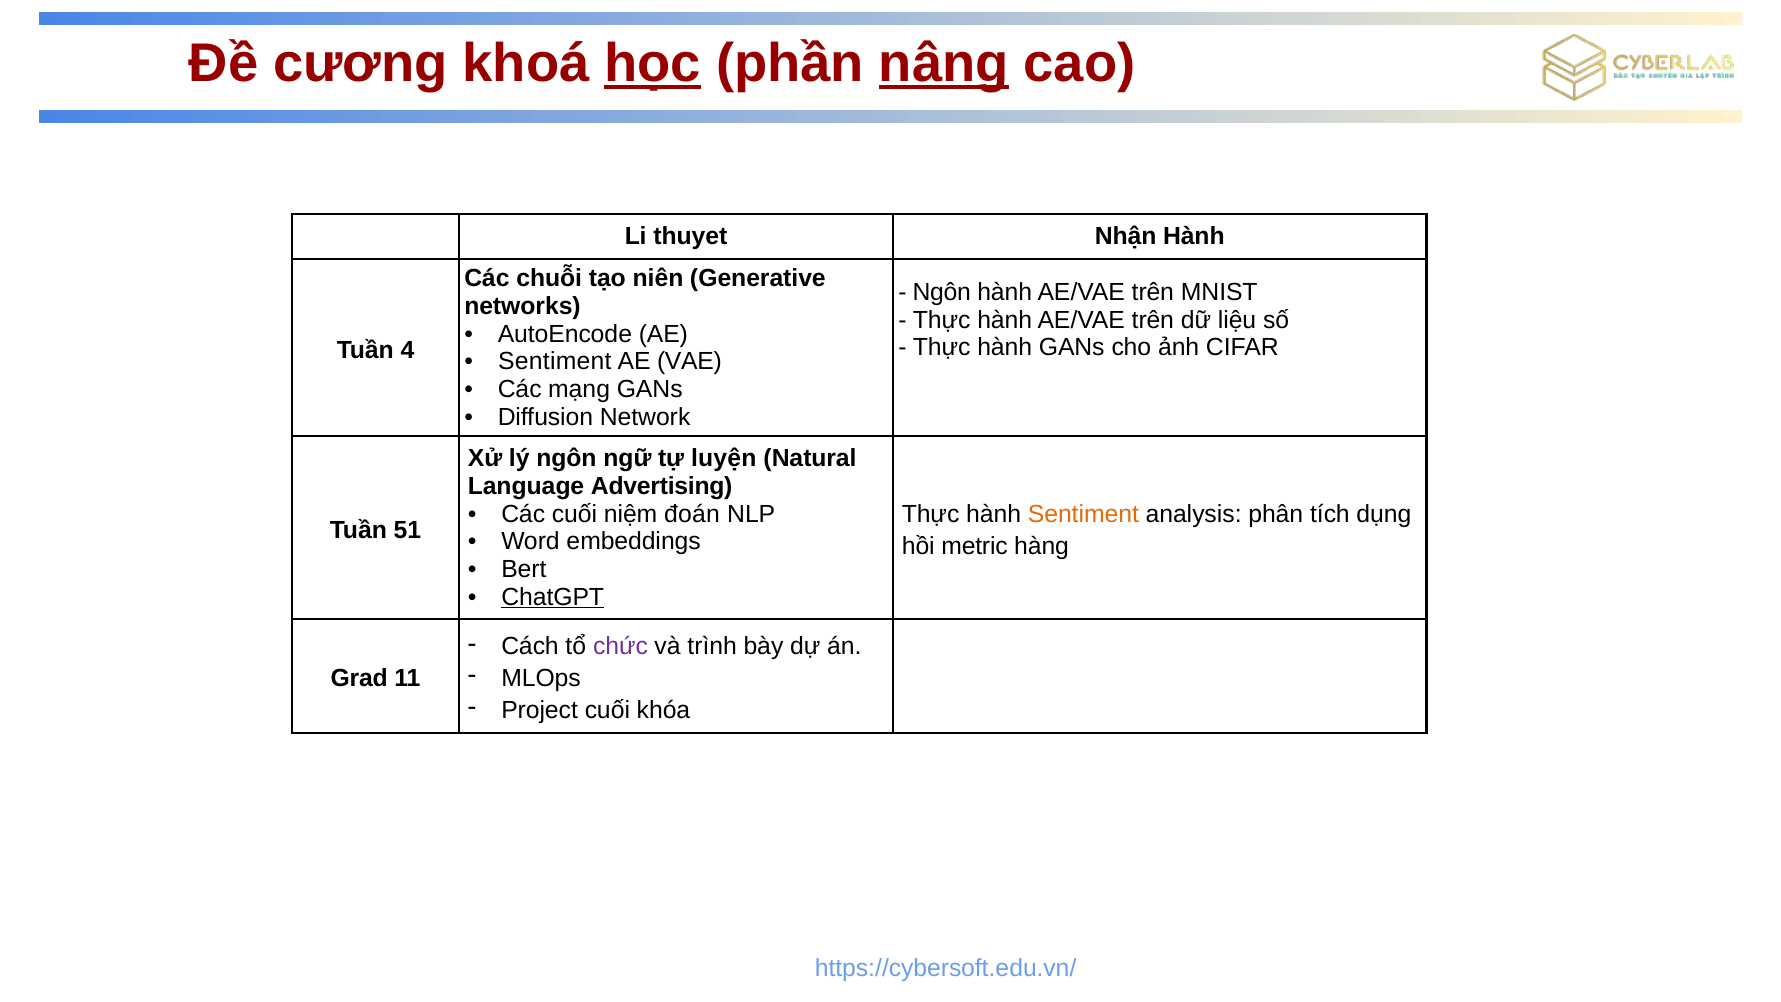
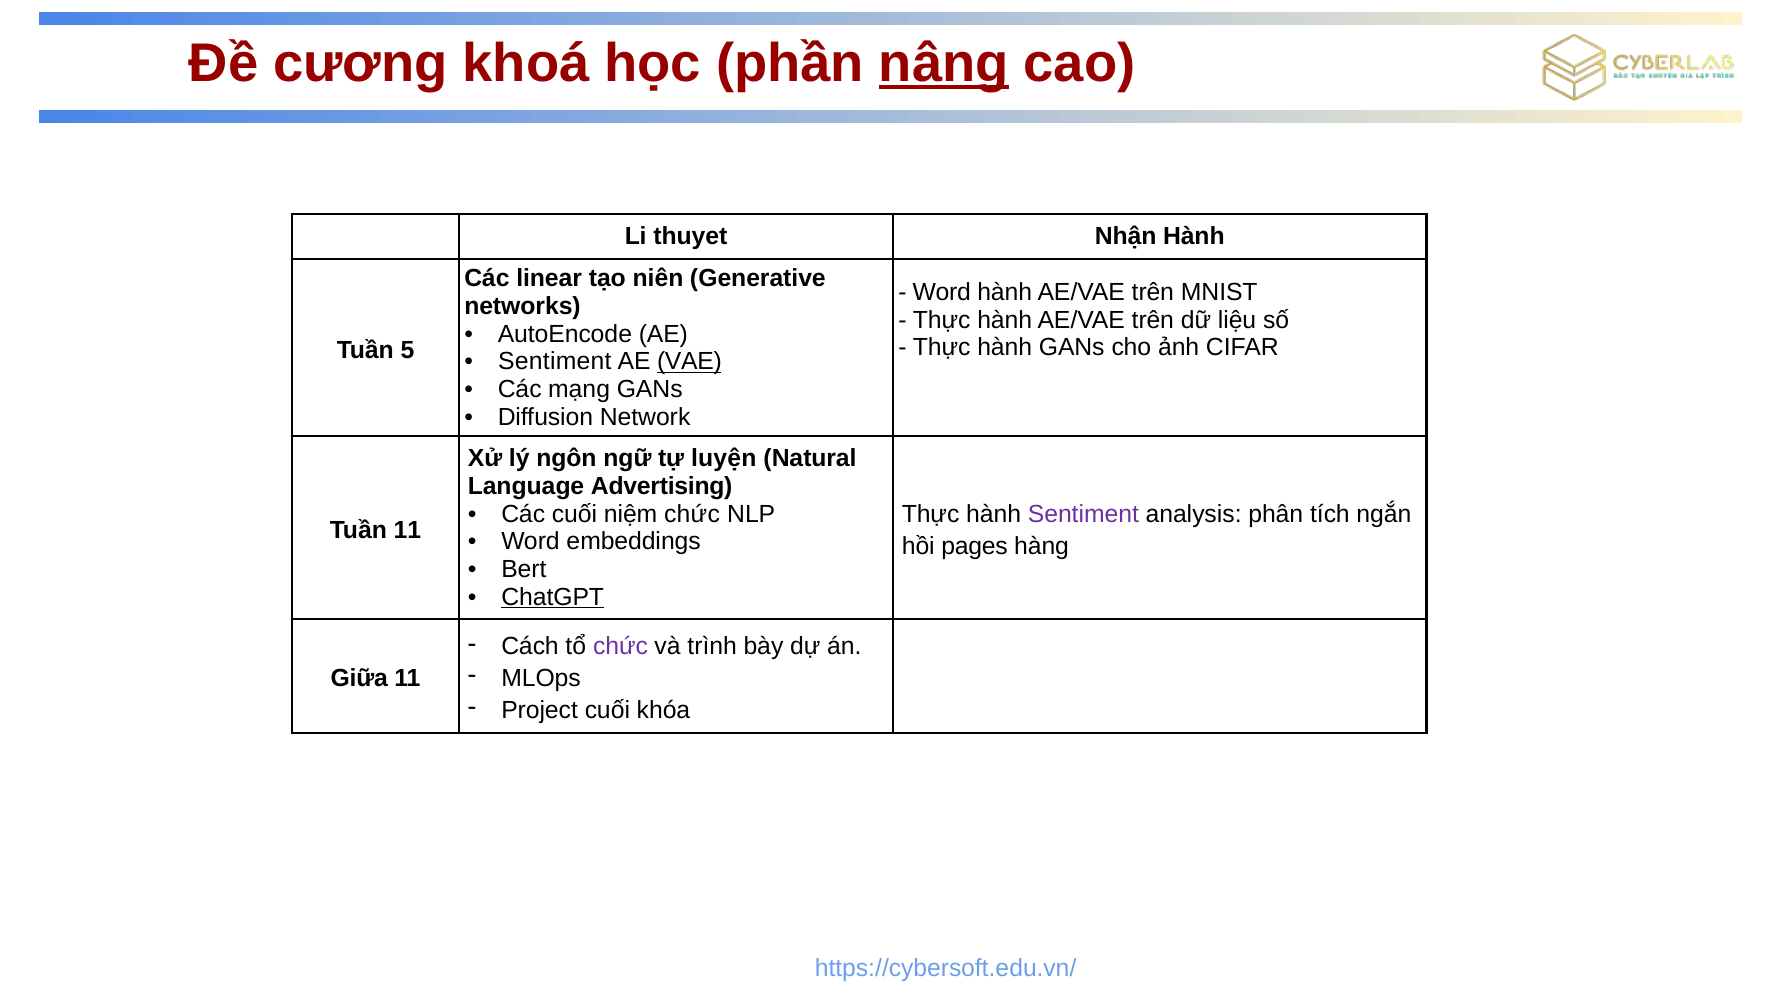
học underline: present -> none
chuỗi: chuỗi -> linear
Ngôn at (942, 293): Ngôn -> Word
4: 4 -> 5
VAE underline: none -> present
niệm đoán: đoán -> chức
Sentiment at (1083, 514) colour: orange -> purple
dụng: dụng -> ngắn
Tuần 51: 51 -> 11
metric: metric -> pages
Grad: Grad -> Giữa
